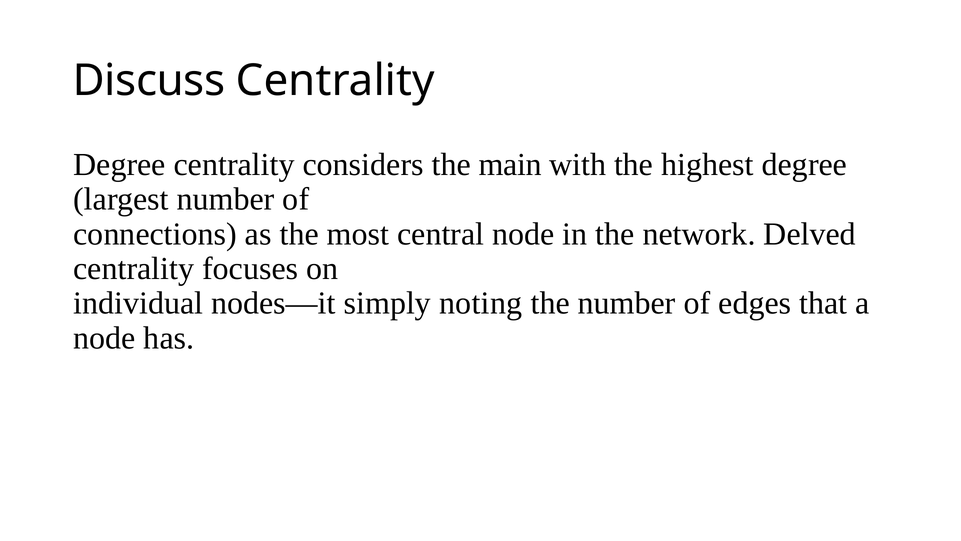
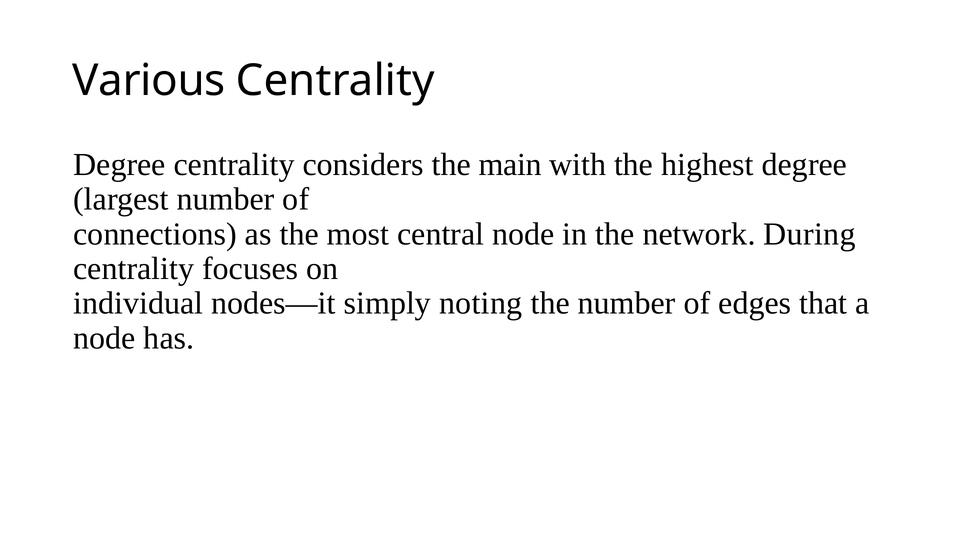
Discuss: Discuss -> Various
Delved: Delved -> During
